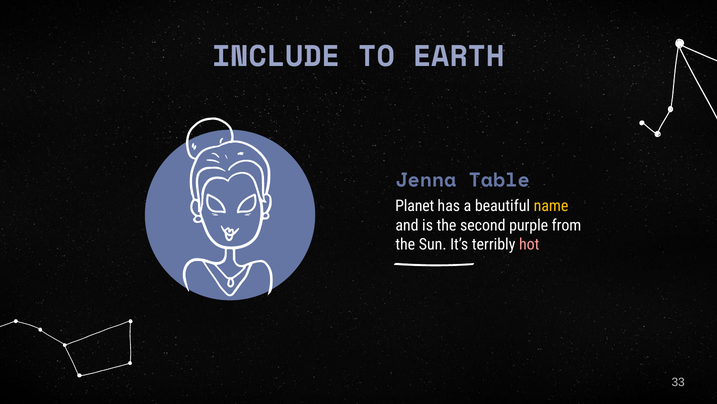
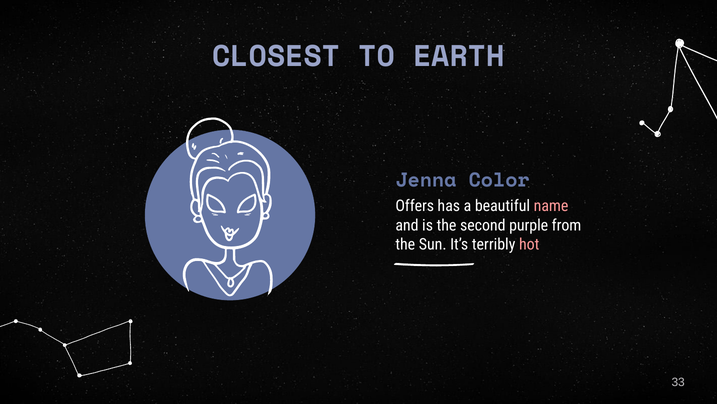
INCLUDE: INCLUDE -> CLOSEST
Table: Table -> Color
Planet: Planet -> Offers
name colour: yellow -> pink
